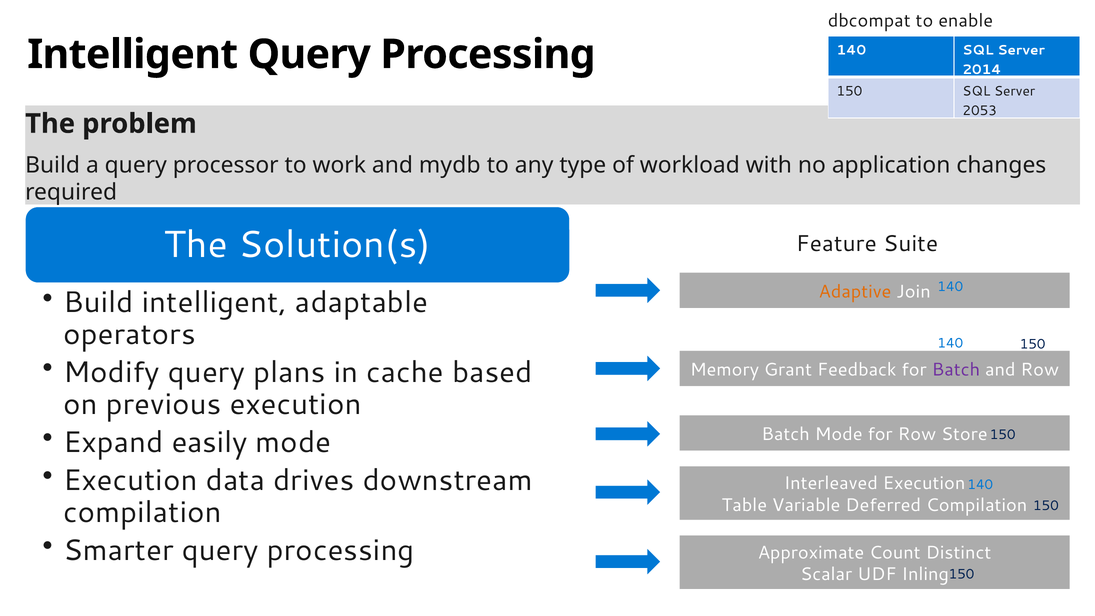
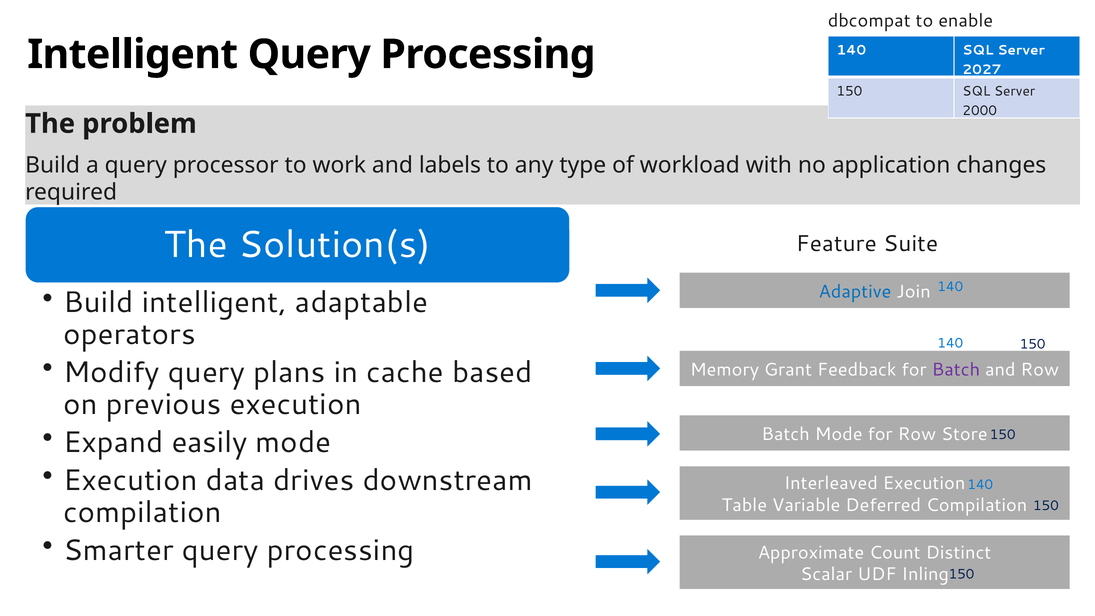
2014: 2014 -> 2027
2053: 2053 -> 2000
mydb: mydb -> labels
Adaptive colour: orange -> blue
